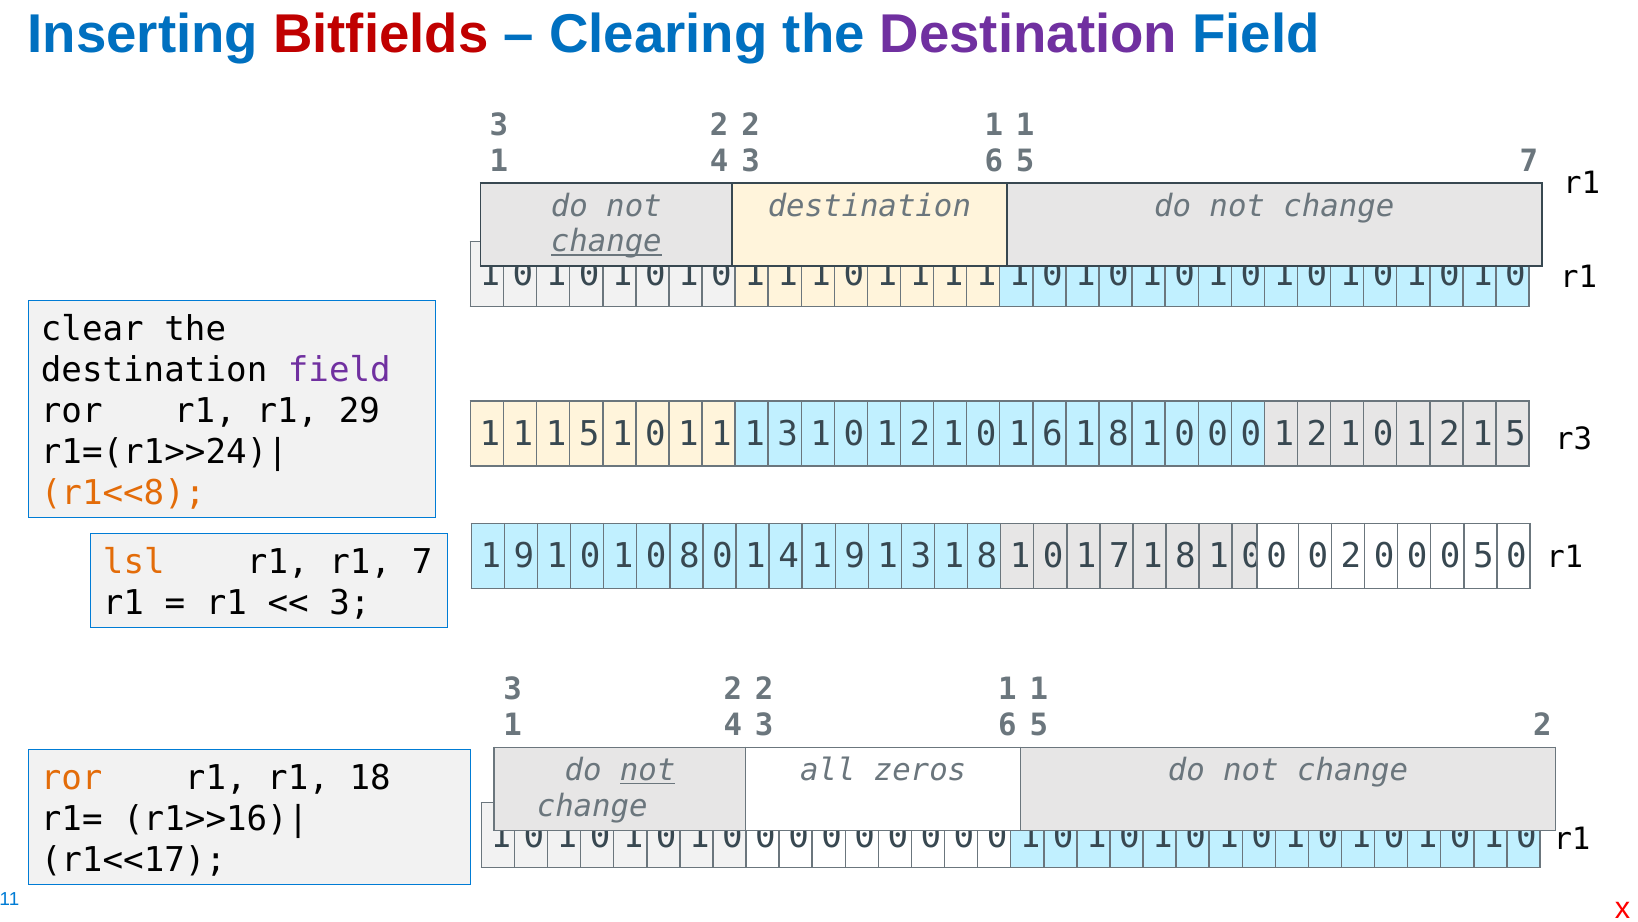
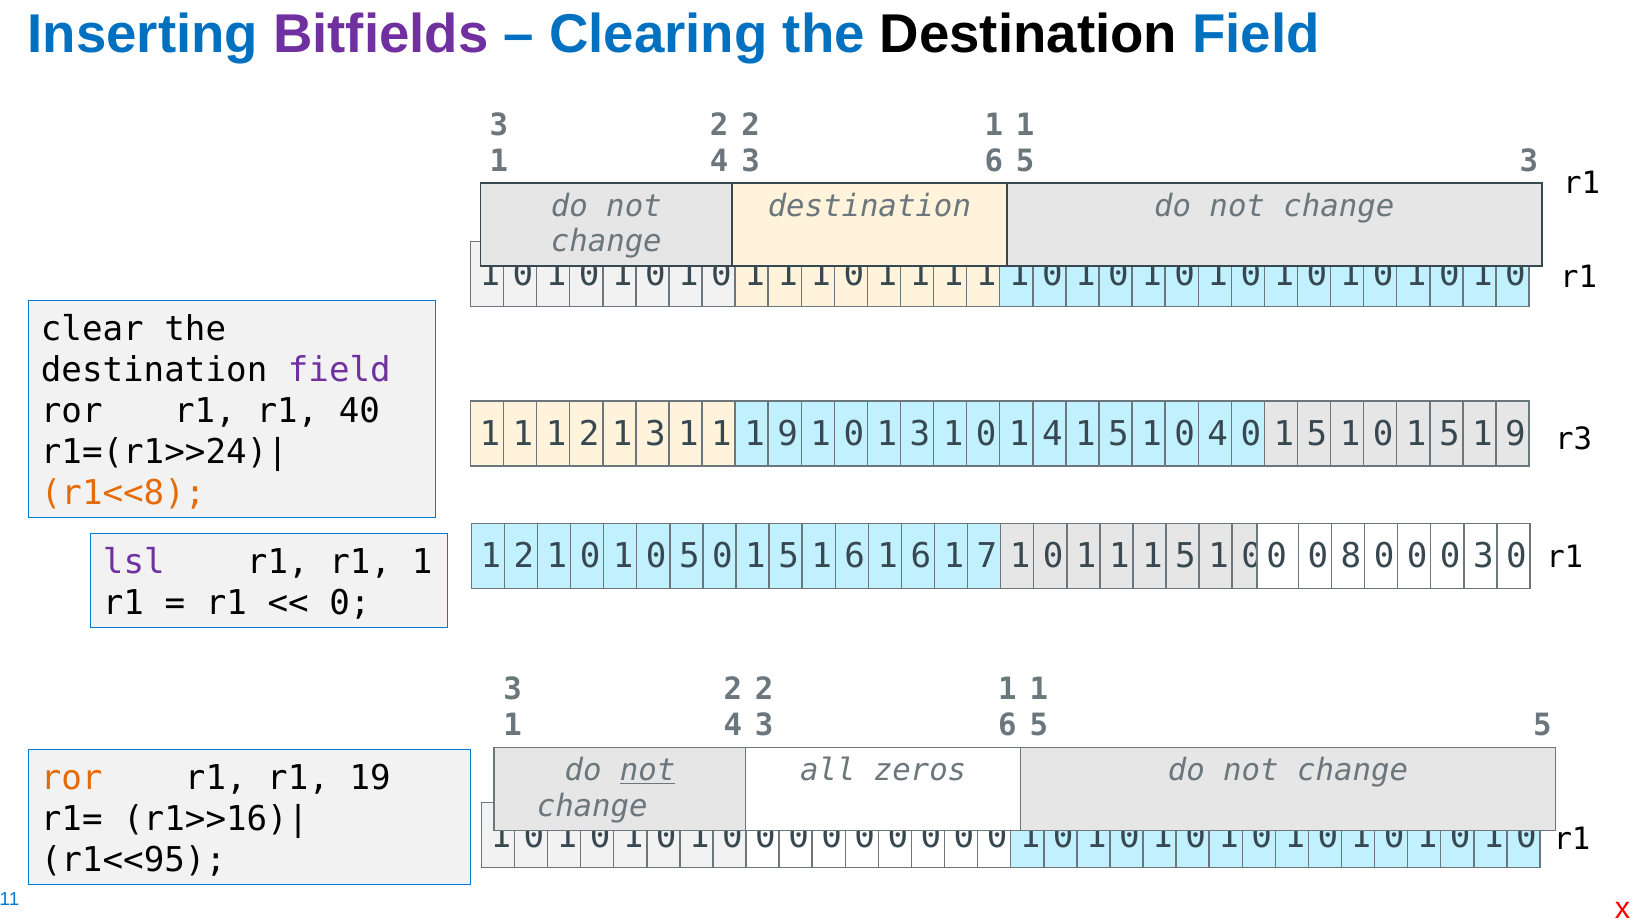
Bitfields colour: red -> purple
Destination at (1028, 34) colour: purple -> black
5 7: 7 -> 3
change at (606, 241) underline: present -> none
29: 29 -> 40
1 1 5: 5 -> 2
0 at (655, 434): 0 -> 3
1 1 3: 3 -> 9
2 at (920, 434): 2 -> 3
0 1 6: 6 -> 4
8 at (1118, 434): 8 -> 5
0 at (1218, 434): 0 -> 4
2 at (1317, 434): 2 -> 5
2 at (1449, 434): 2 -> 5
5 at (1515, 434): 5 -> 9
9 at (524, 556): 9 -> 2
0 8: 8 -> 5
4 at (789, 556): 4 -> 5
9 at (855, 556): 9 -> 6
3 at (921, 556): 3 -> 6
8 at (987, 556): 8 -> 7
7 at (1119, 556): 7 -> 1
8 at (1186, 556): 8 -> 5
0 2: 2 -> 8
0 5: 5 -> 3
lsl colour: orange -> purple
r1 7: 7 -> 1
3 at (350, 603): 3 -> 0
5 2: 2 -> 5
18: 18 -> 19
r1<<17: r1<<17 -> r1<<95
